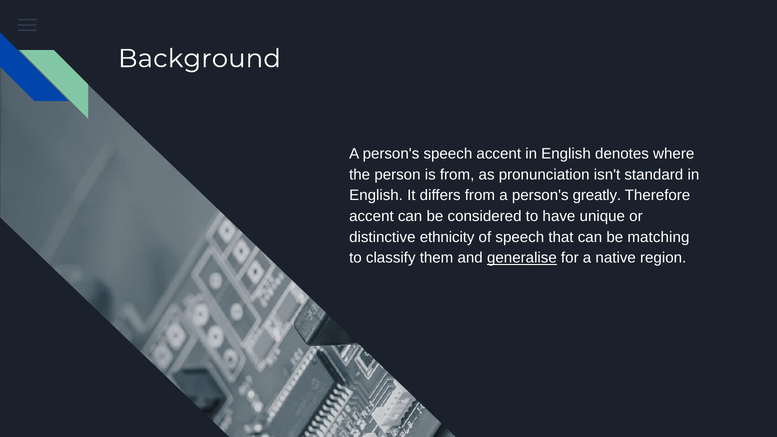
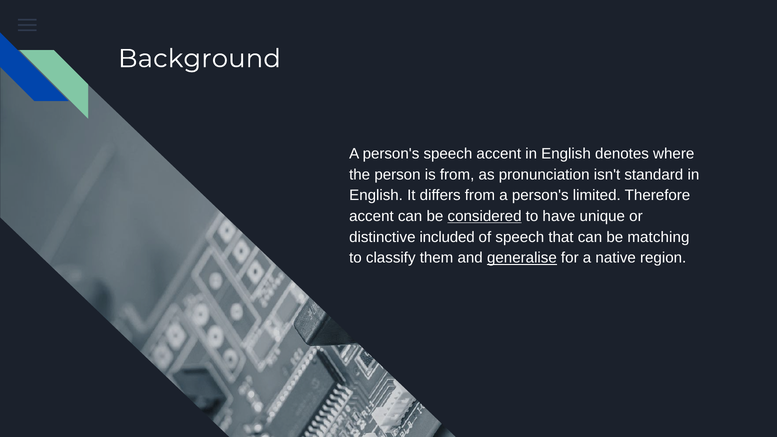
greatly: greatly -> limited
considered underline: none -> present
ethnicity: ethnicity -> included
